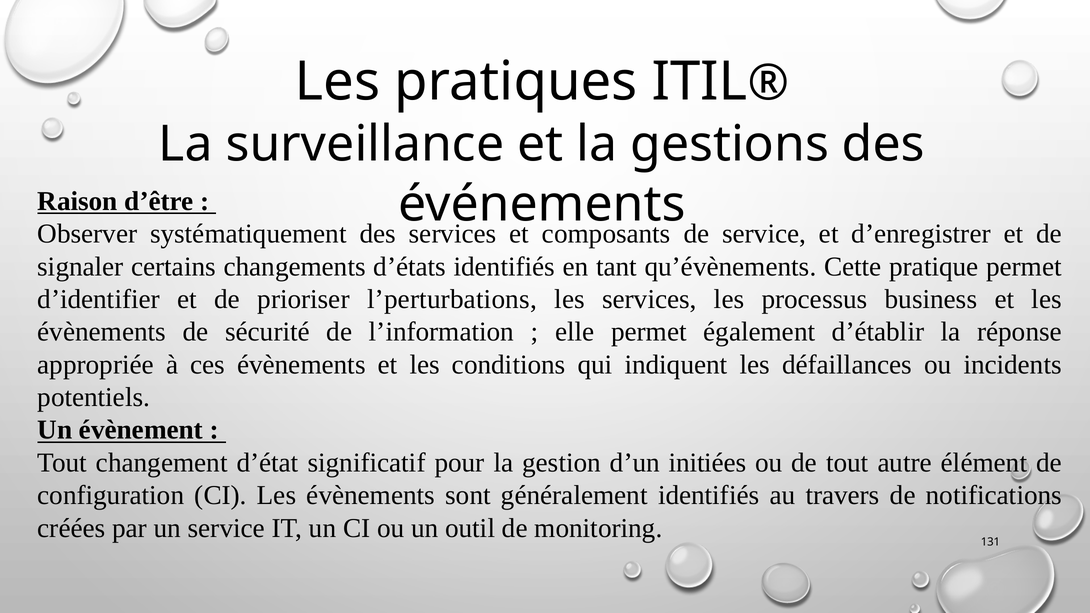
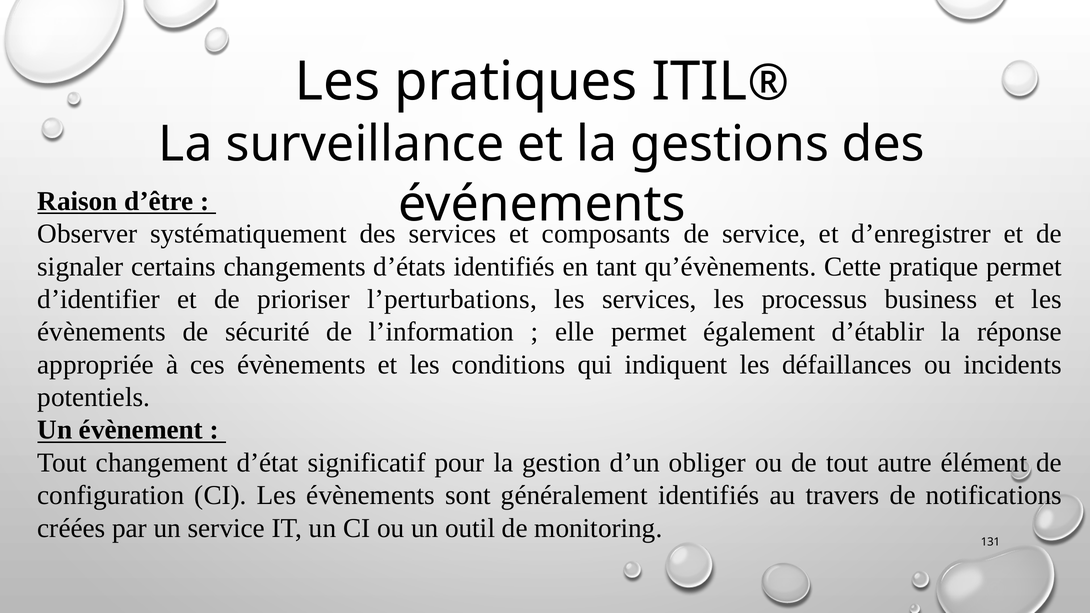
initiées: initiées -> obliger
